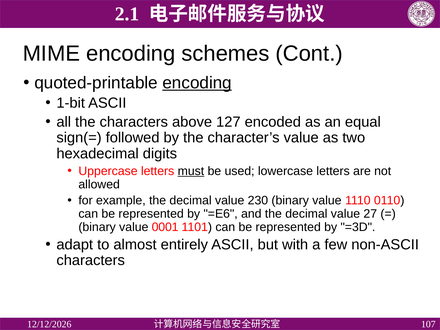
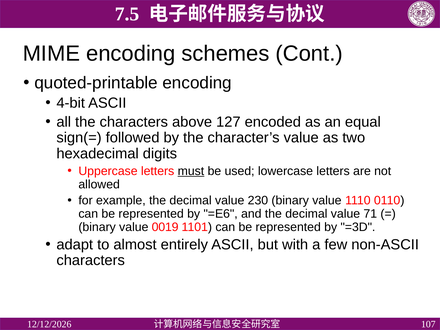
2.1: 2.1 -> 7.5
encoding at (197, 83) underline: present -> none
1-bit: 1-bit -> 4-bit
27: 27 -> 71
0001: 0001 -> 0019
